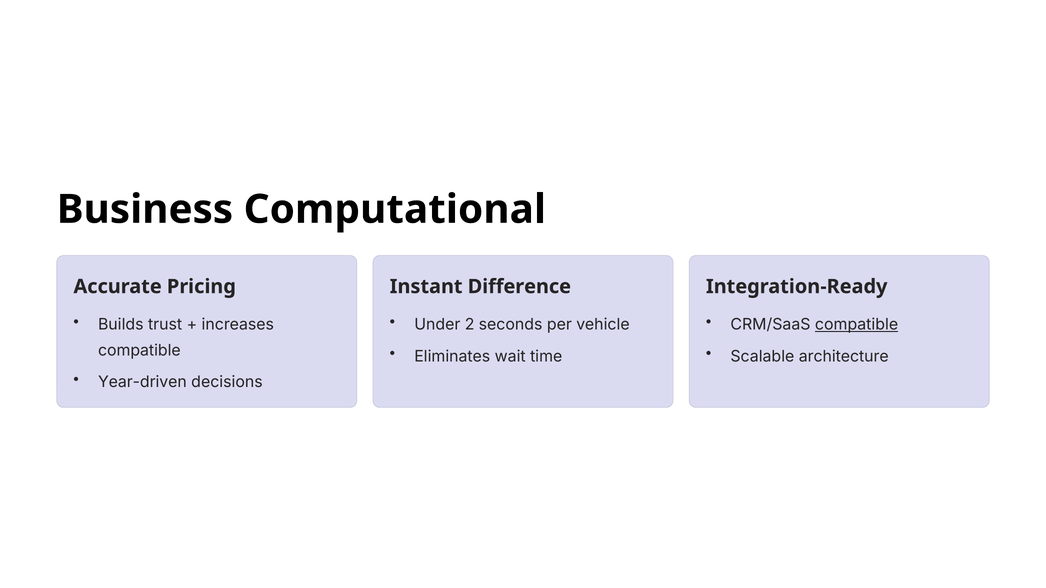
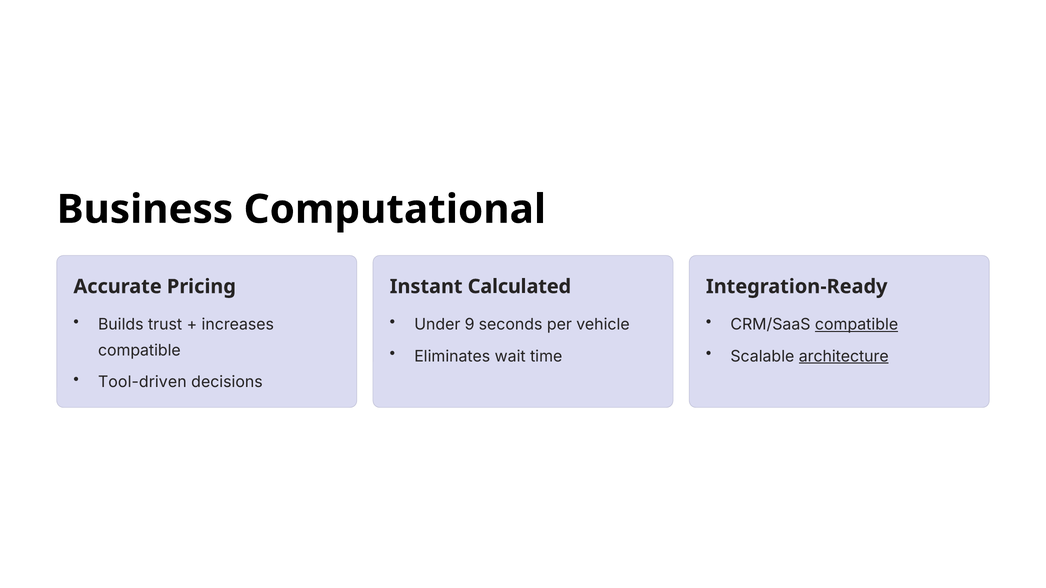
Difference: Difference -> Calculated
2: 2 -> 9
architecture underline: none -> present
Year-driven: Year-driven -> Tool-driven
